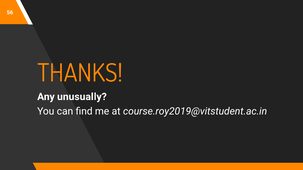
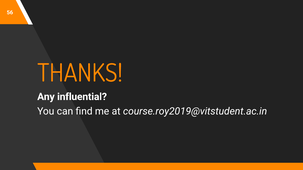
unusually: unusually -> influential
